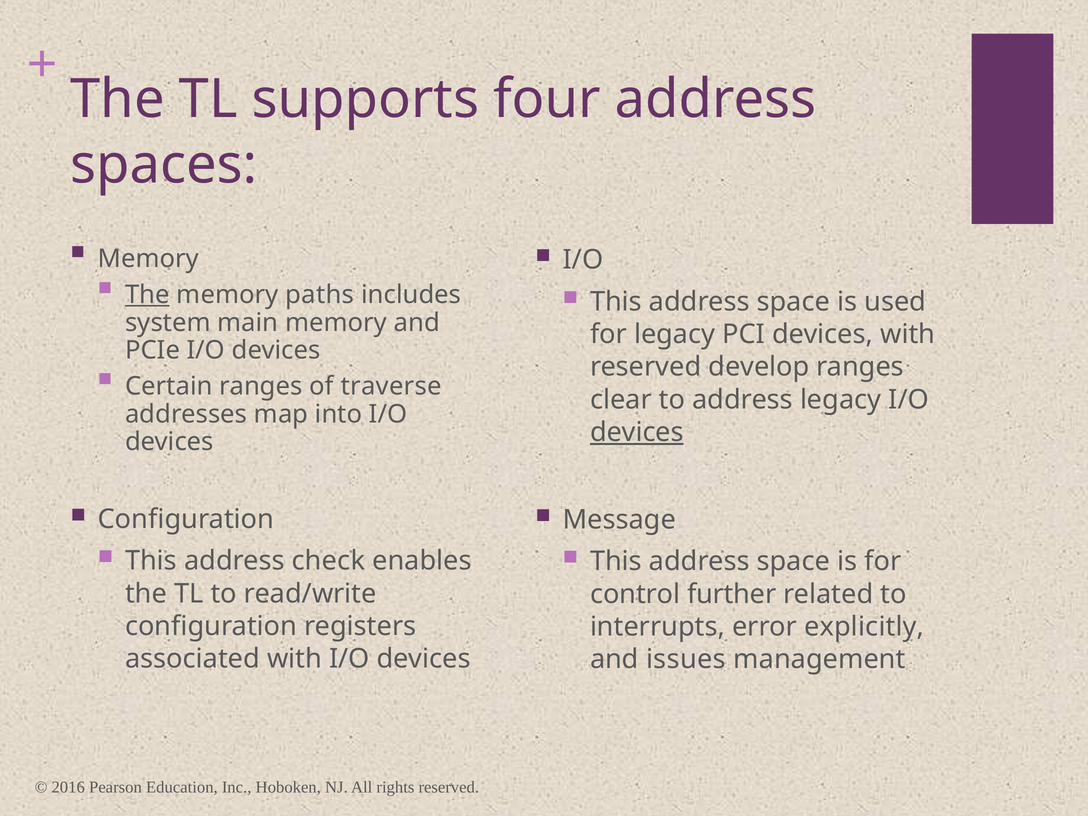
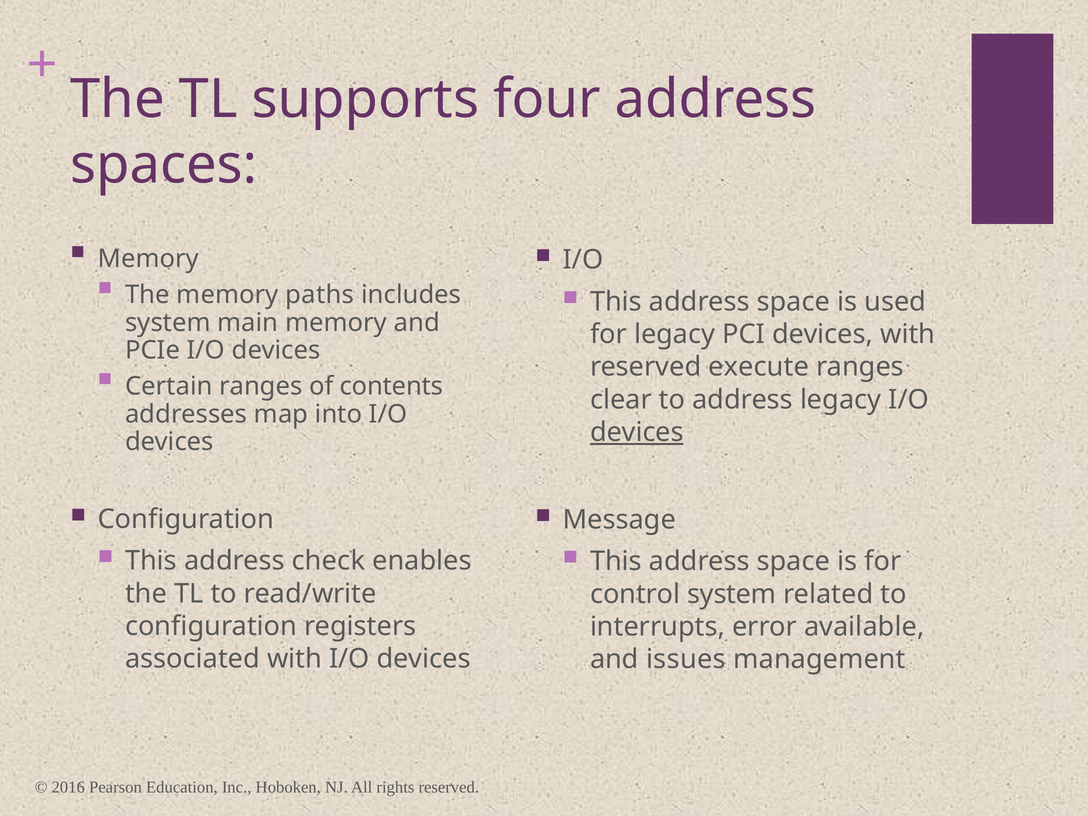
The at (147, 295) underline: present -> none
develop: develop -> execute
traverse: traverse -> contents
control further: further -> system
explicitly: explicitly -> available
